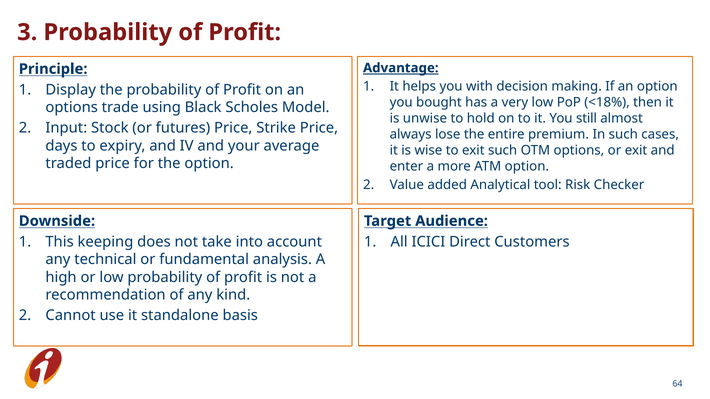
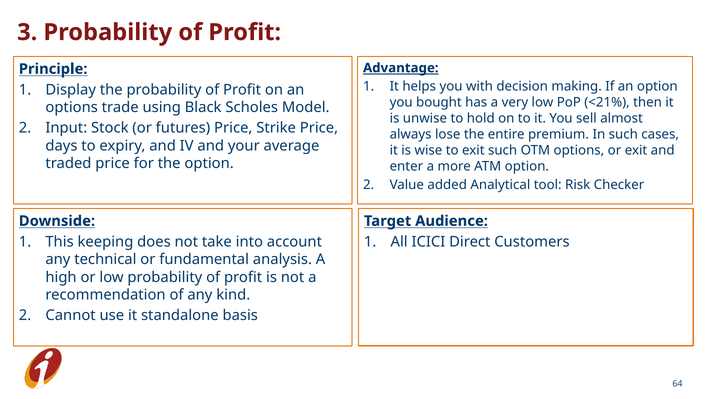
<18%: <18% -> <21%
still: still -> sell
